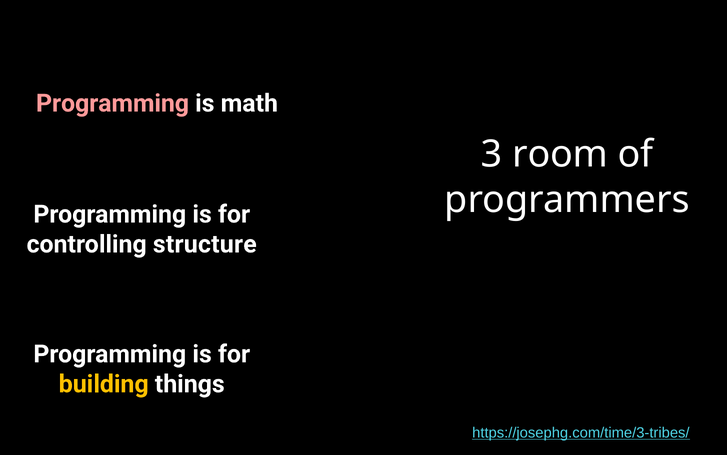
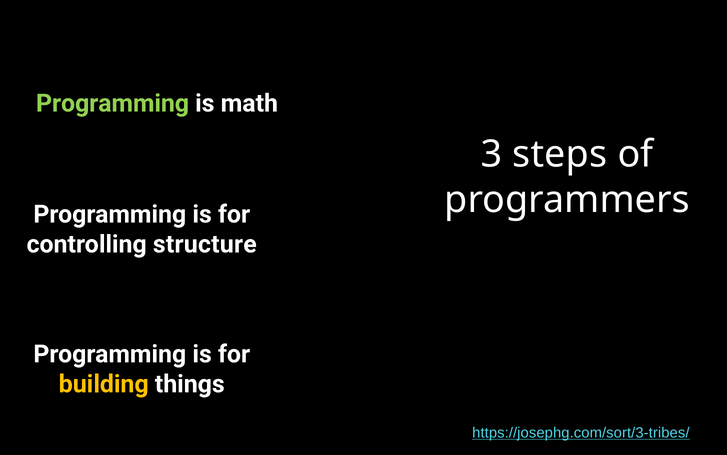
Programming at (113, 103) colour: pink -> light green
room: room -> steps
https://josephg.com/time/3-tribes/: https://josephg.com/time/3-tribes/ -> https://josephg.com/sort/3-tribes/
